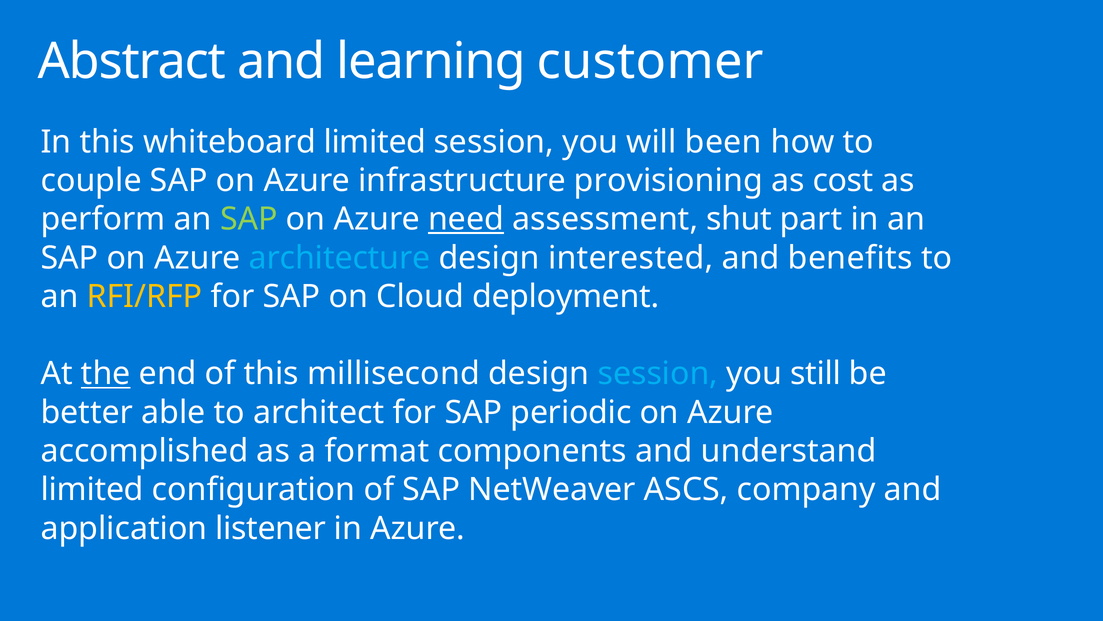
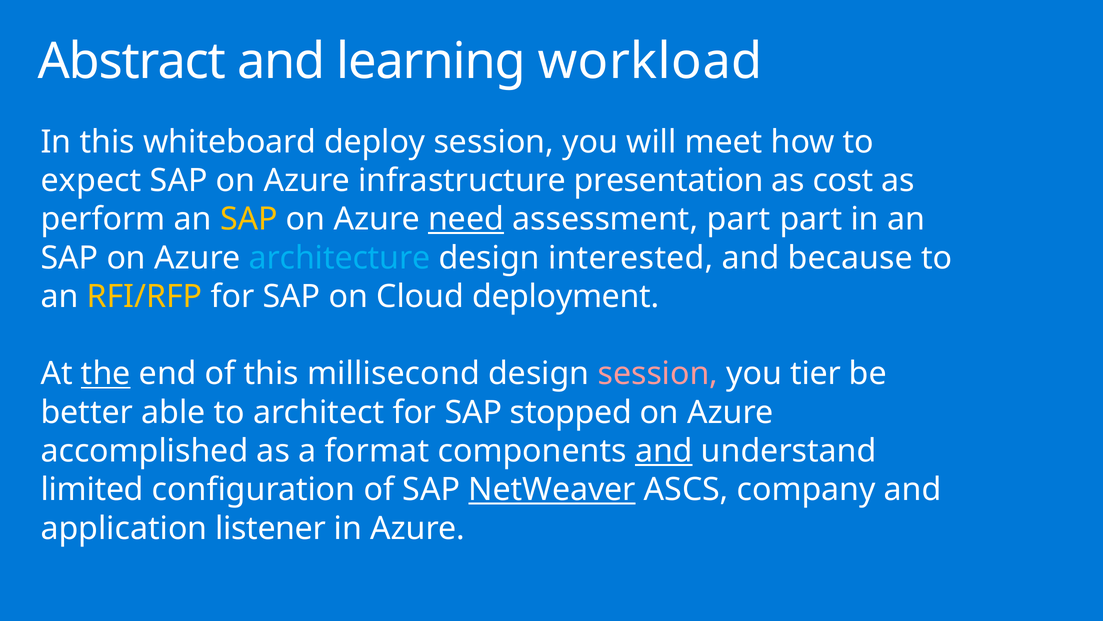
customer: customer -> workload
whiteboard limited: limited -> deploy
been: been -> meet
couple: couple -> expect
provisioning: provisioning -> presentation
SAP at (249, 219) colour: light green -> yellow
assessment shut: shut -> part
benefits: benefits -> because
session at (658, 374) colour: light blue -> pink
still: still -> tier
periodic: periodic -> stopped
and at (664, 451) underline: none -> present
NetWeaver underline: none -> present
